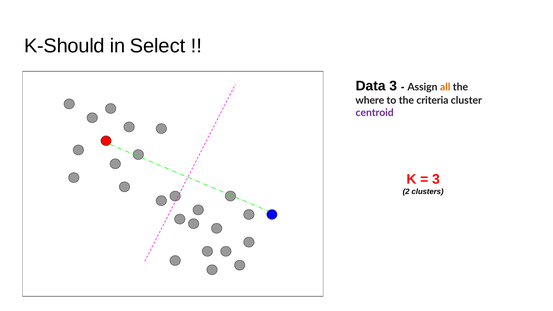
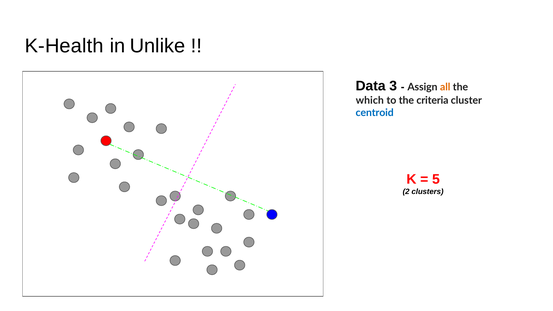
K-Should: K-Should -> K-Health
Select: Select -> Unlike
where: where -> which
centroid colour: purple -> blue
3 at (436, 179): 3 -> 5
